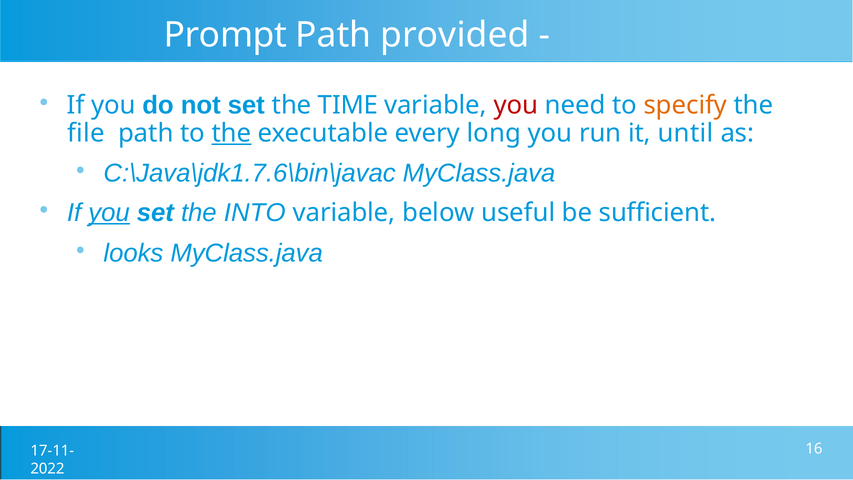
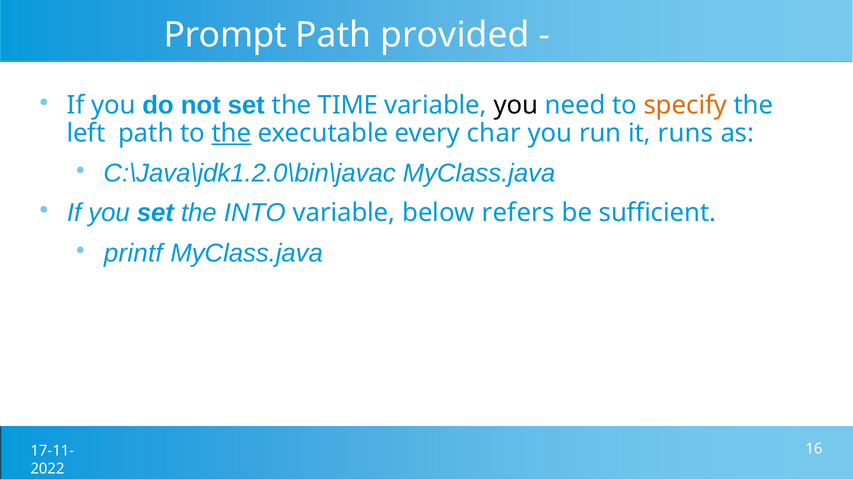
you at (516, 105) colour: red -> black
file: file -> left
long: long -> char
until: until -> runs
C:\Java\jdk1.7.6\bin\javac: C:\Java\jdk1.7.6\bin\javac -> C:\Java\jdk1.2.0\bin\javac
you at (109, 213) underline: present -> none
useful: useful -> refers
looks: looks -> printf
